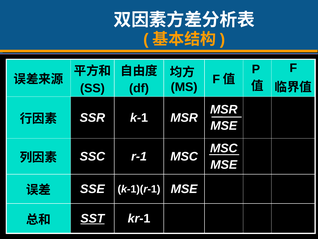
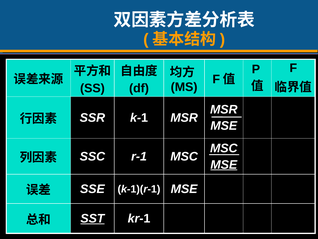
MSE at (224, 164) underline: none -> present
